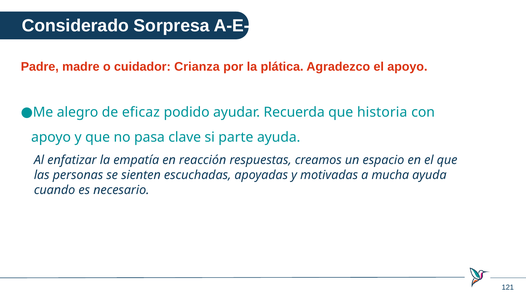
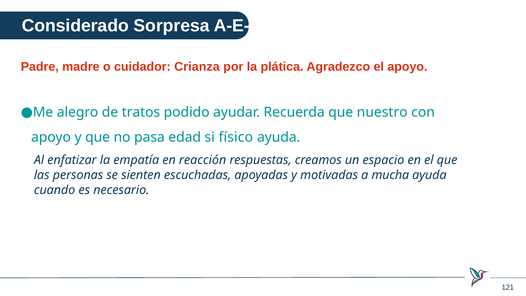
eficaz: eficaz -> tratos
historia: historia -> nuestro
clave: clave -> edad
parte: parte -> físico
